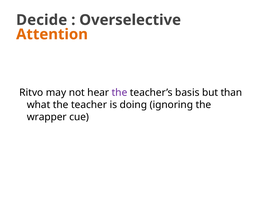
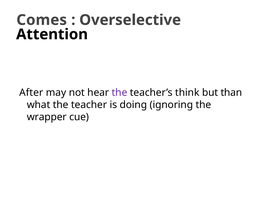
Decide: Decide -> Comes
Attention colour: orange -> black
Ritvo: Ritvo -> After
basis: basis -> think
